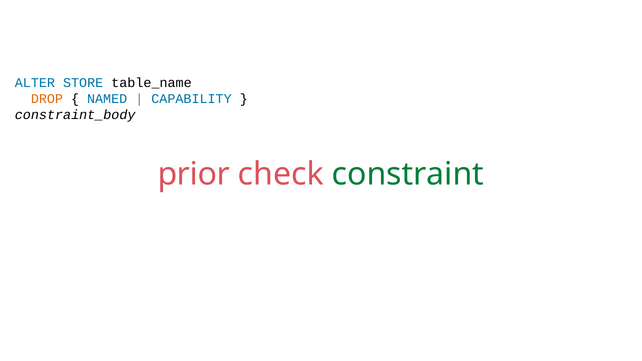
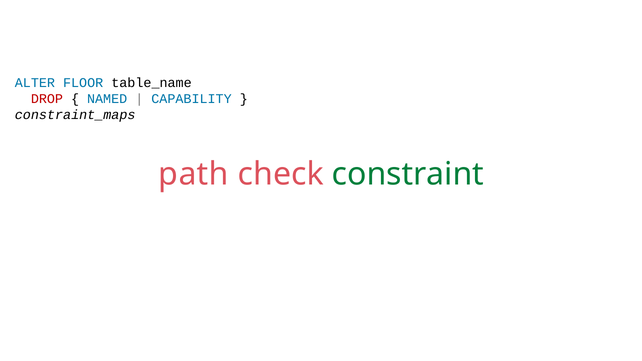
STORE: STORE -> FLOOR
DROP colour: orange -> red
constraint_body: constraint_body -> constraint_maps
prior: prior -> path
